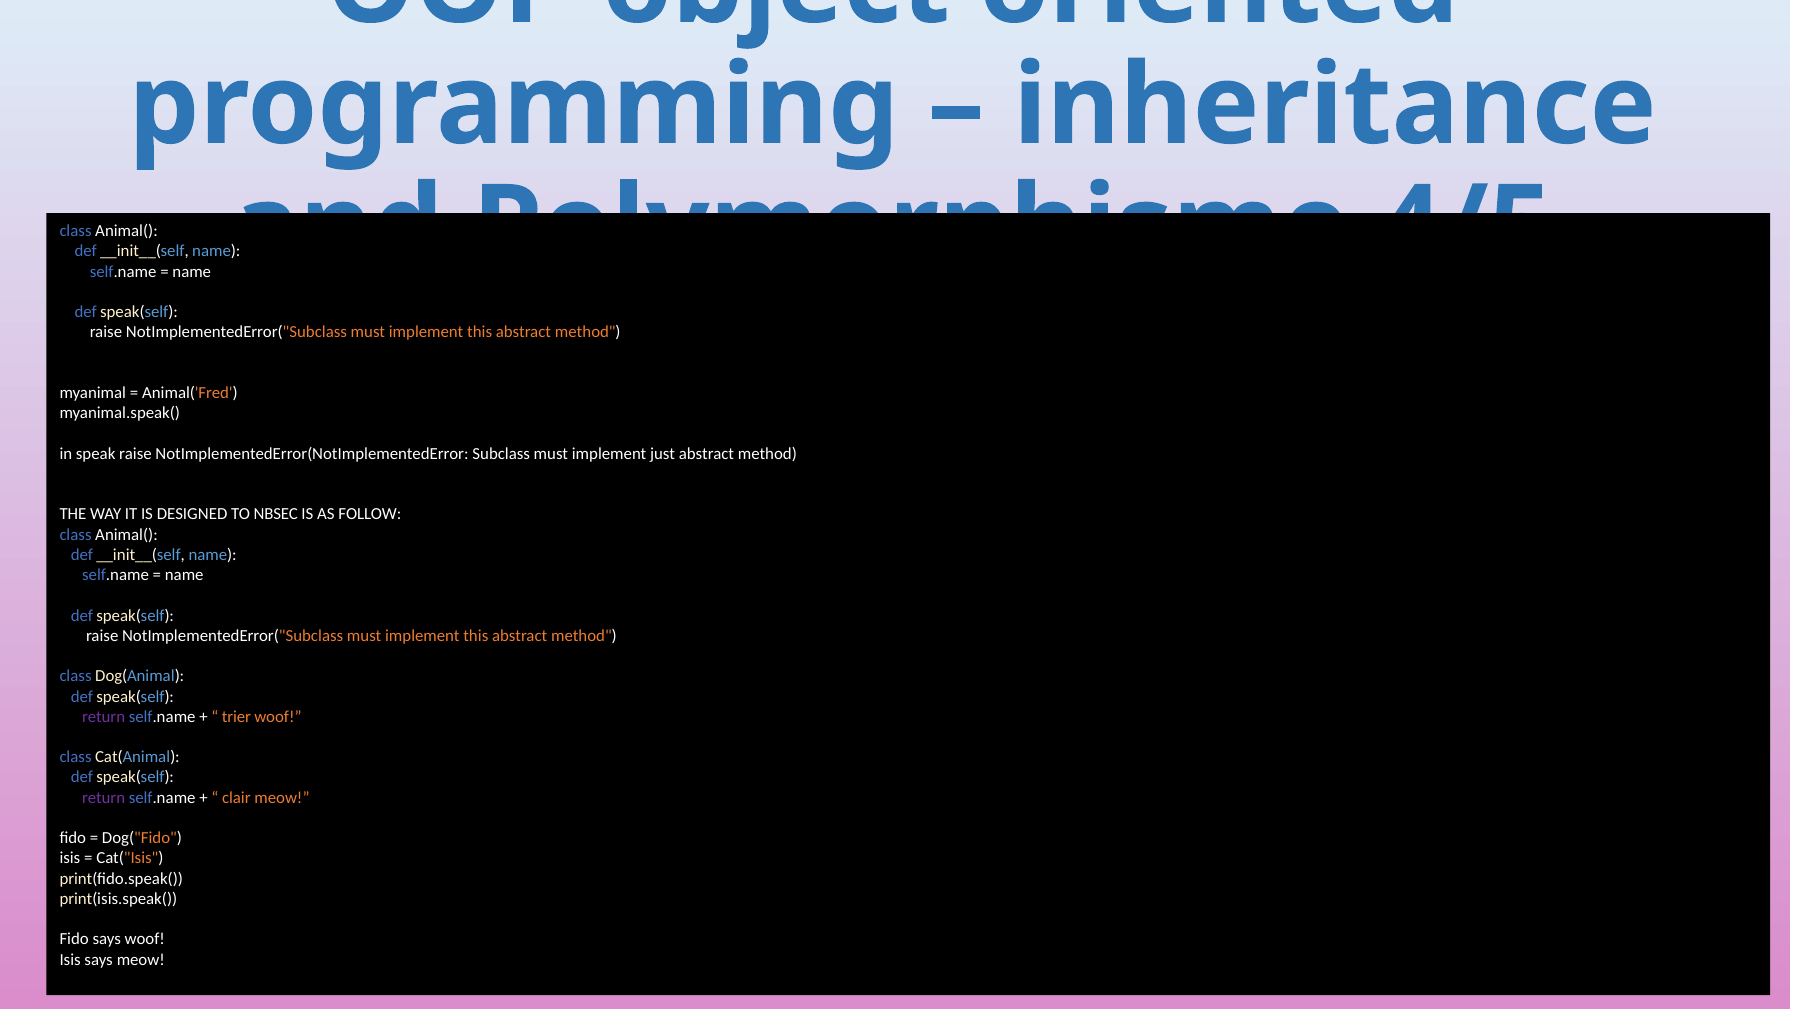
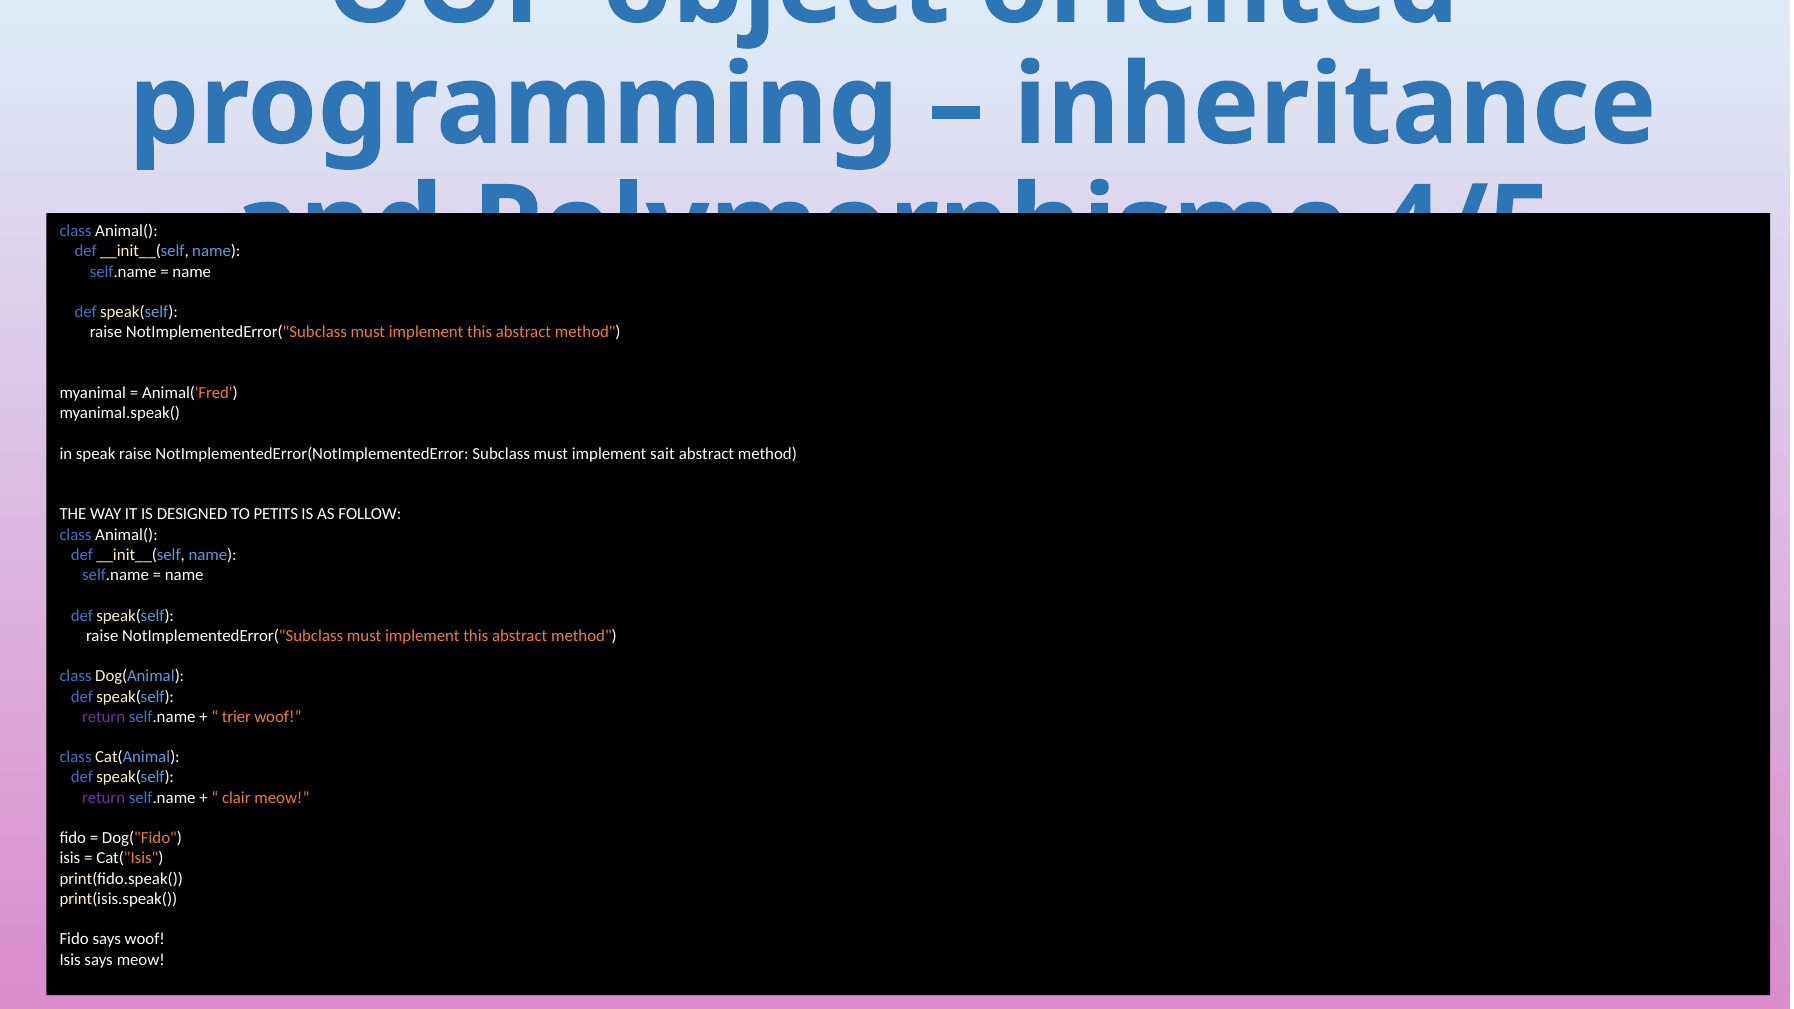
just: just -> sait
NBSEC: NBSEC -> PETITS
